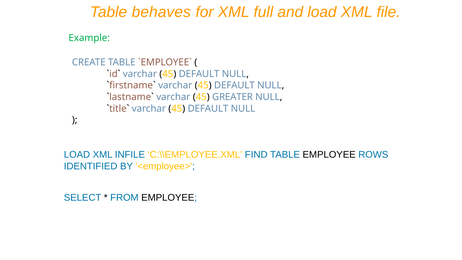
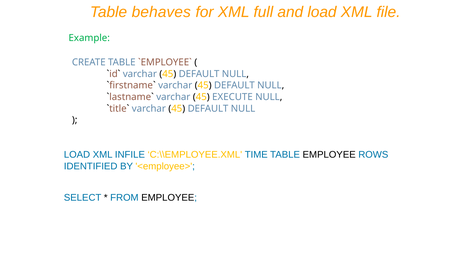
GREATER: GREATER -> EXECUTE
FIND: FIND -> TIME
